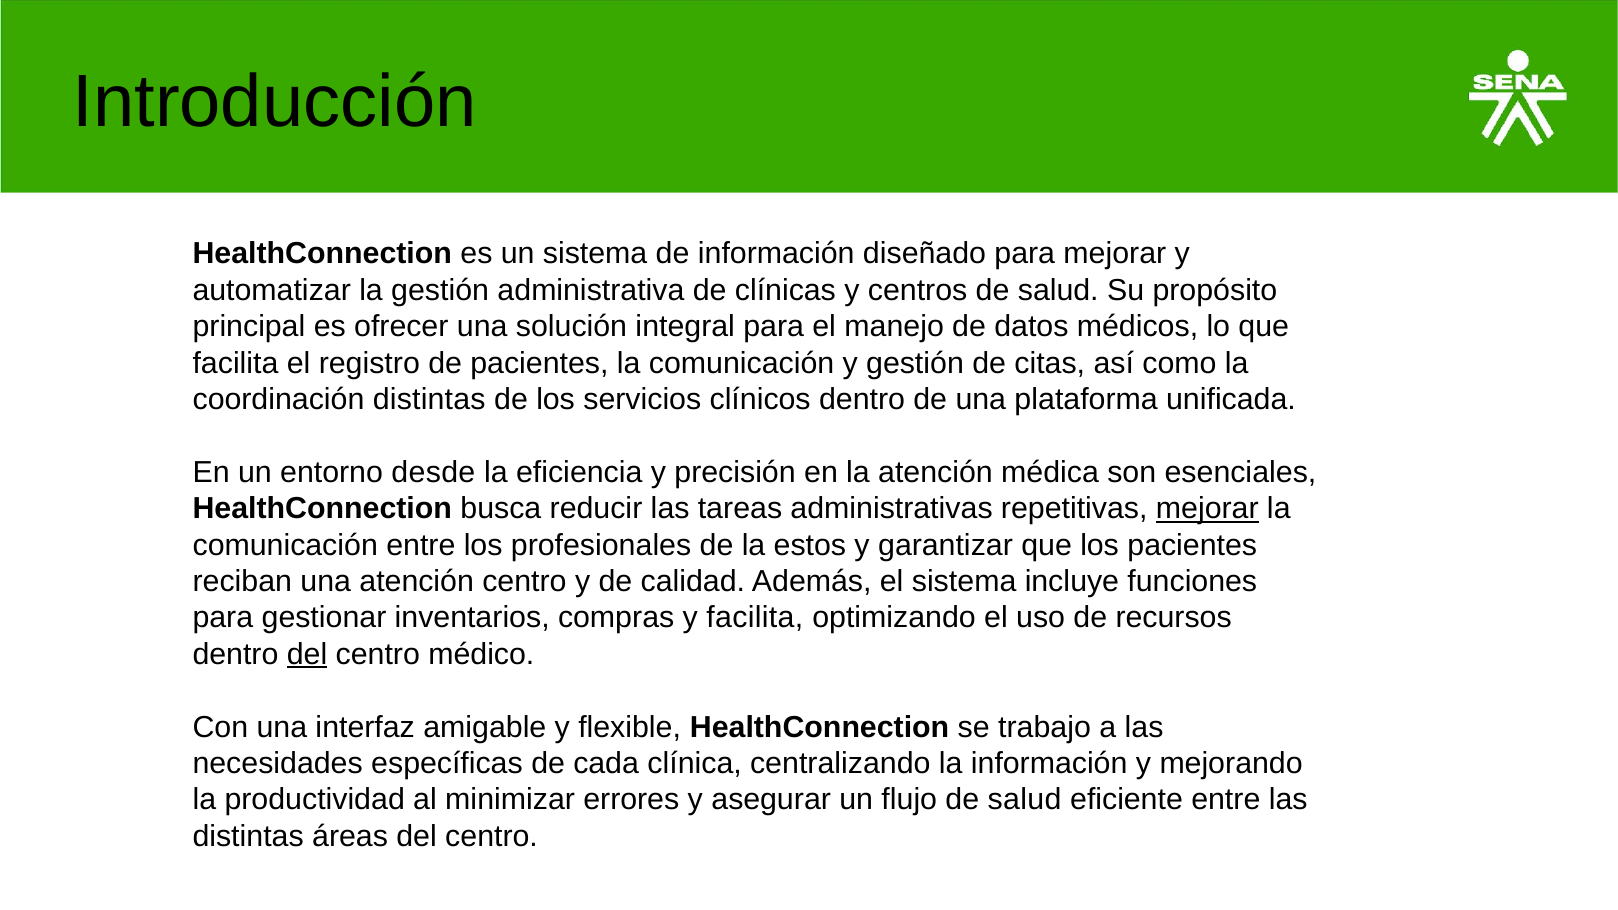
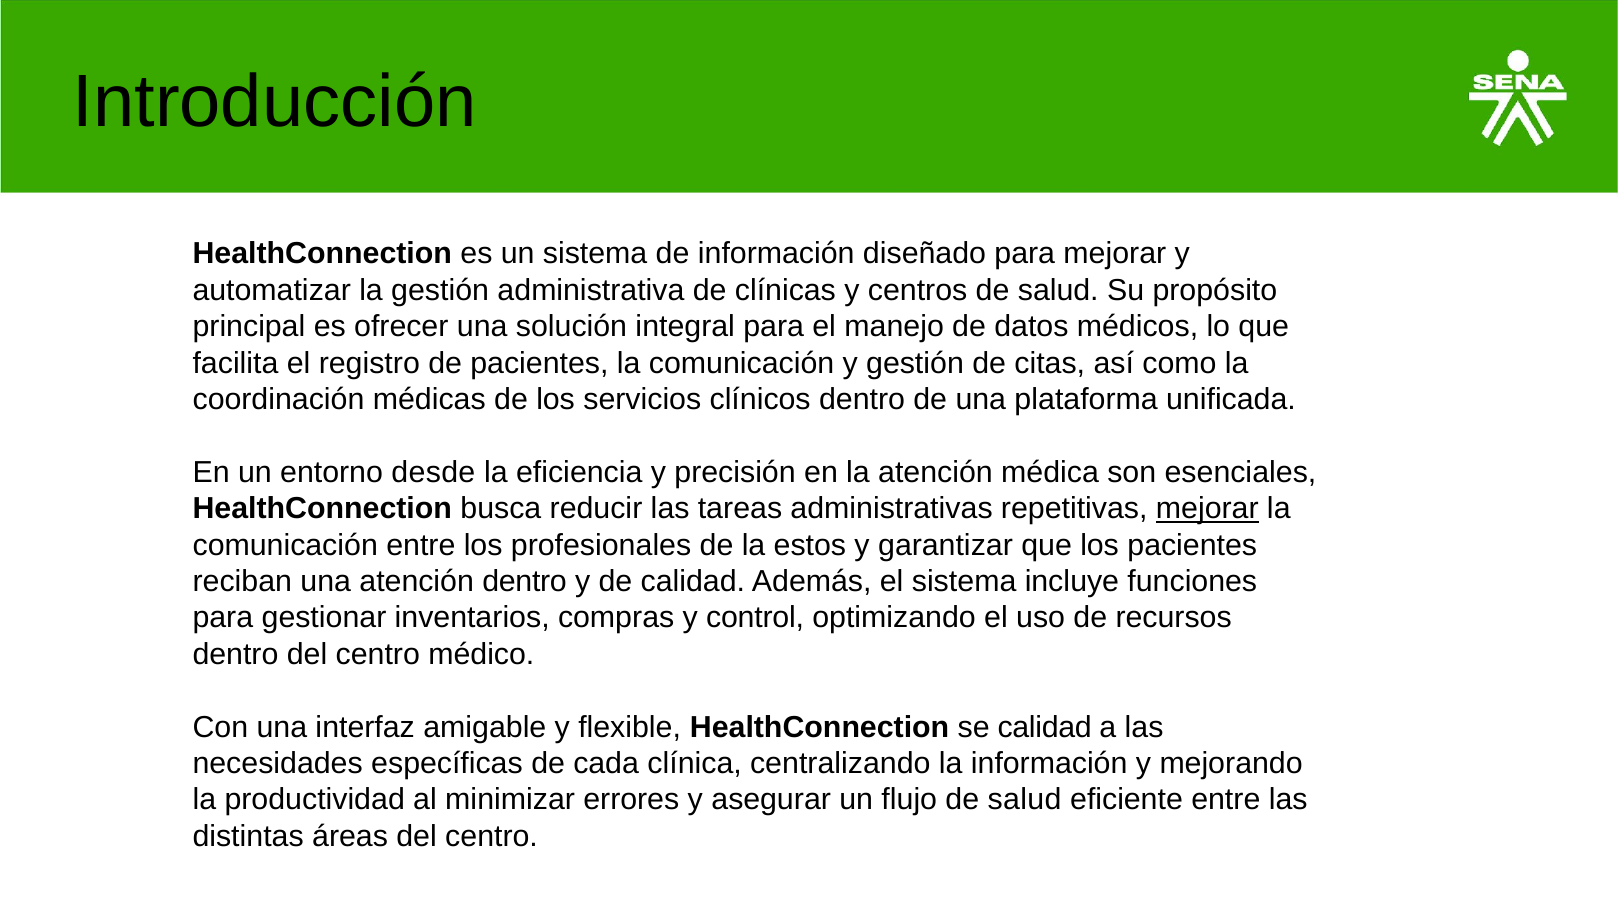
coordinación distintas: distintas -> médicas
atención centro: centro -> dentro
y facilita: facilita -> control
del at (307, 654) underline: present -> none
se trabajo: trabajo -> calidad
